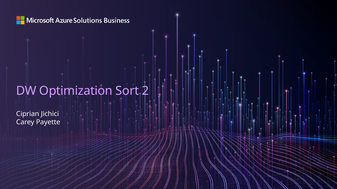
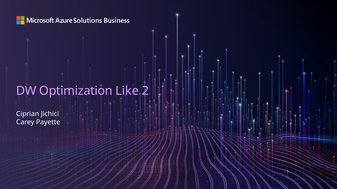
Sort: Sort -> Like
